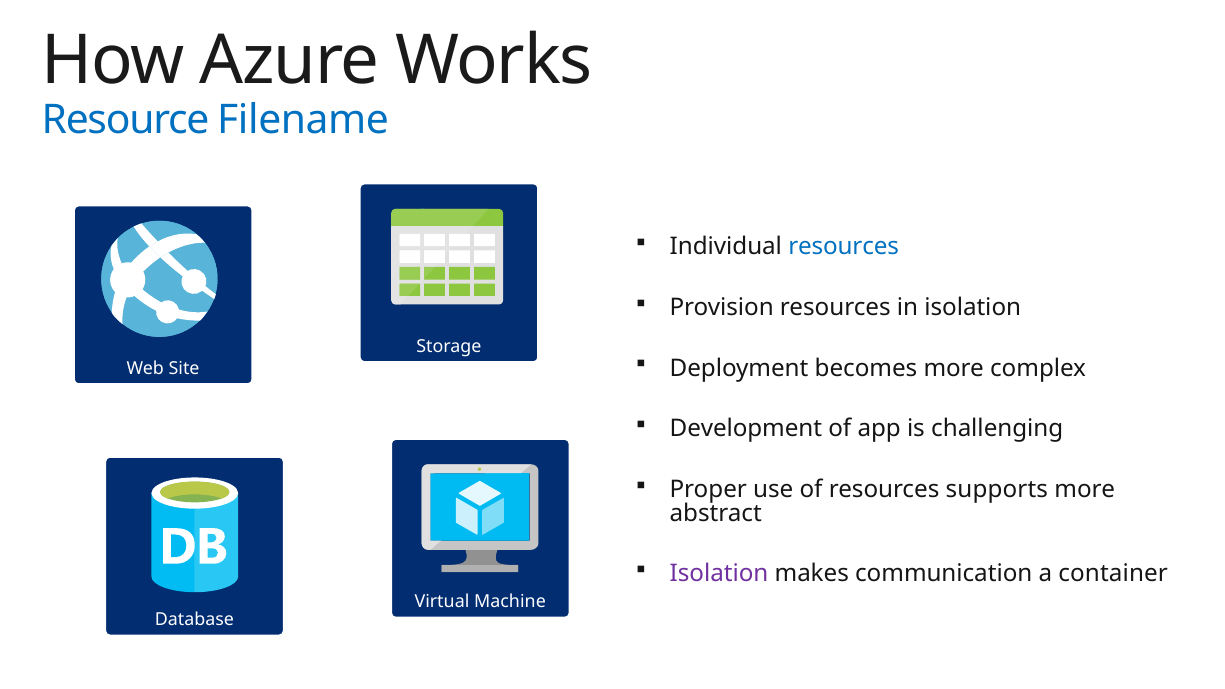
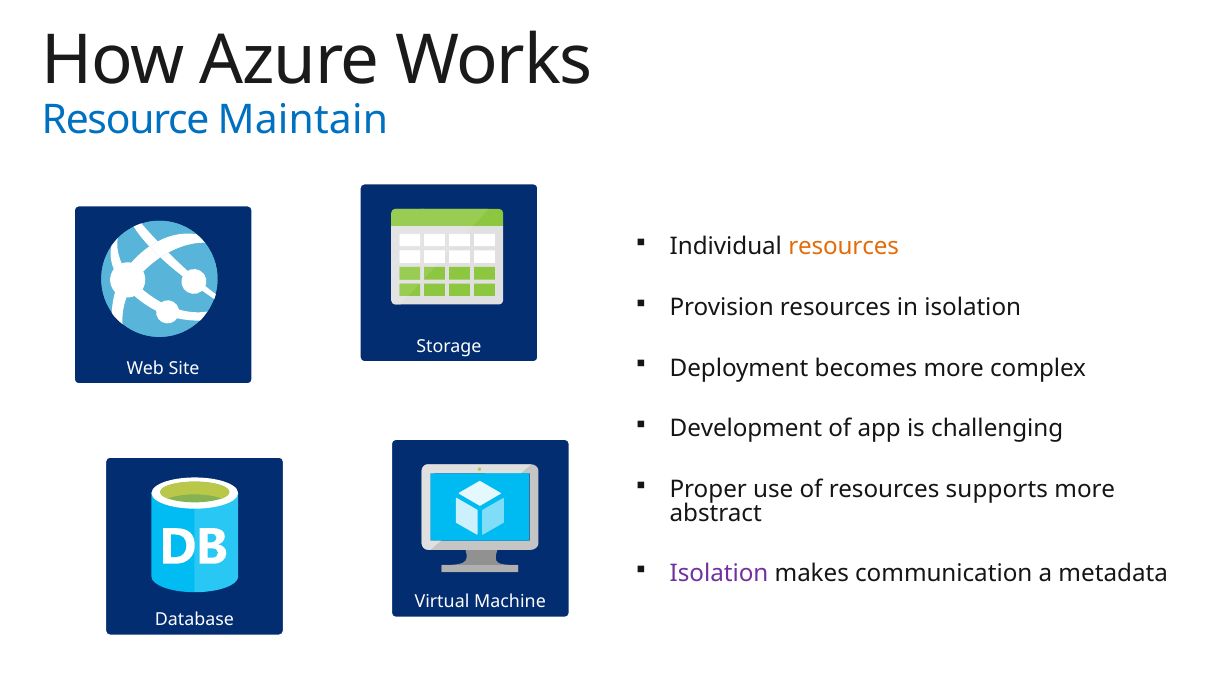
Filename: Filename -> Maintain
resources at (844, 247) colour: blue -> orange
container: container -> metadata
